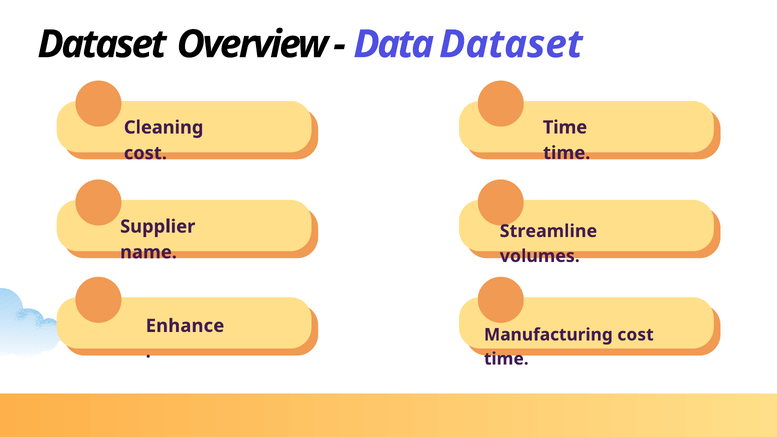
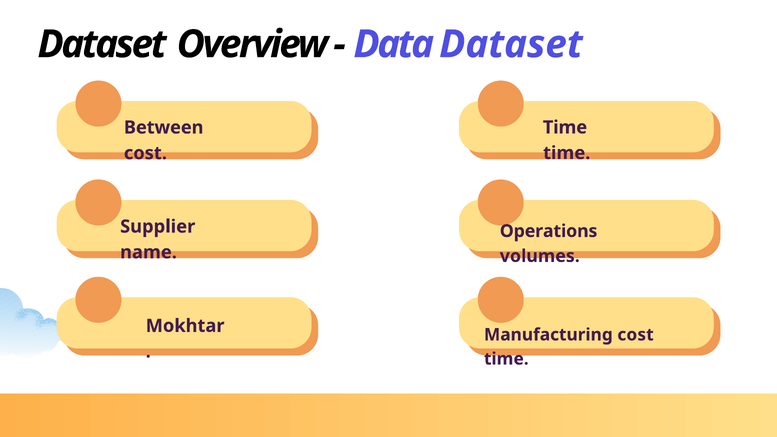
Cleaning: Cleaning -> Between
Streamline: Streamline -> Operations
Enhance: Enhance -> Mokhtar
